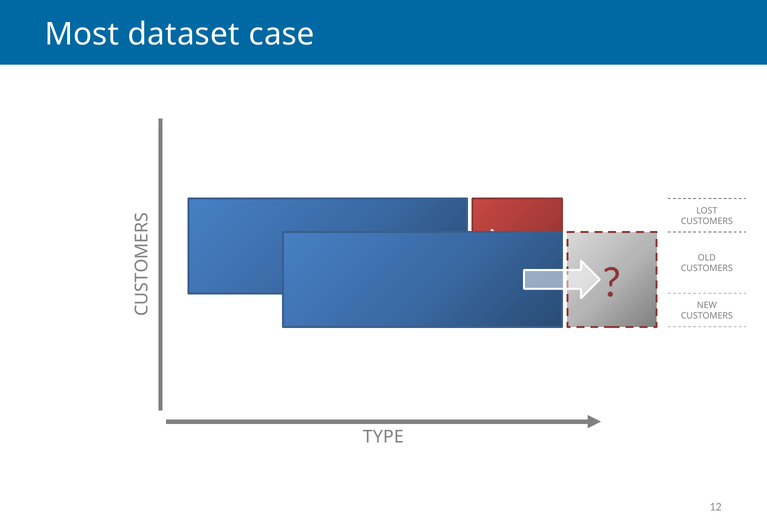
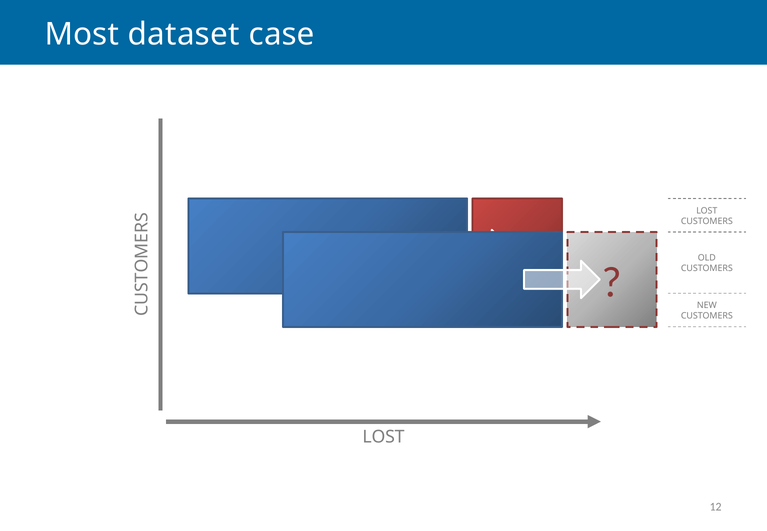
TYPE at (383, 437): TYPE -> LOST
